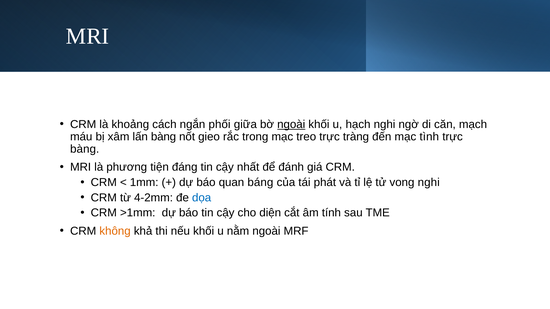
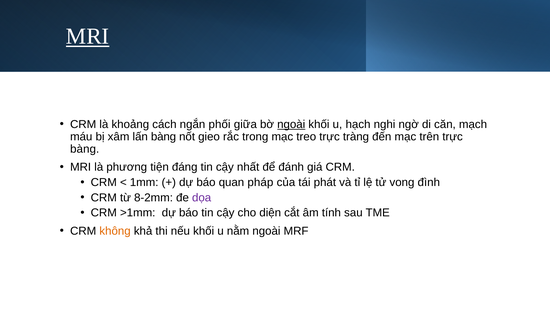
MRI at (88, 36) underline: none -> present
tình: tình -> trên
báng: báng -> pháp
vong nghi: nghi -> đình
4-2mm: 4-2mm -> 8-2mm
dọa colour: blue -> purple
